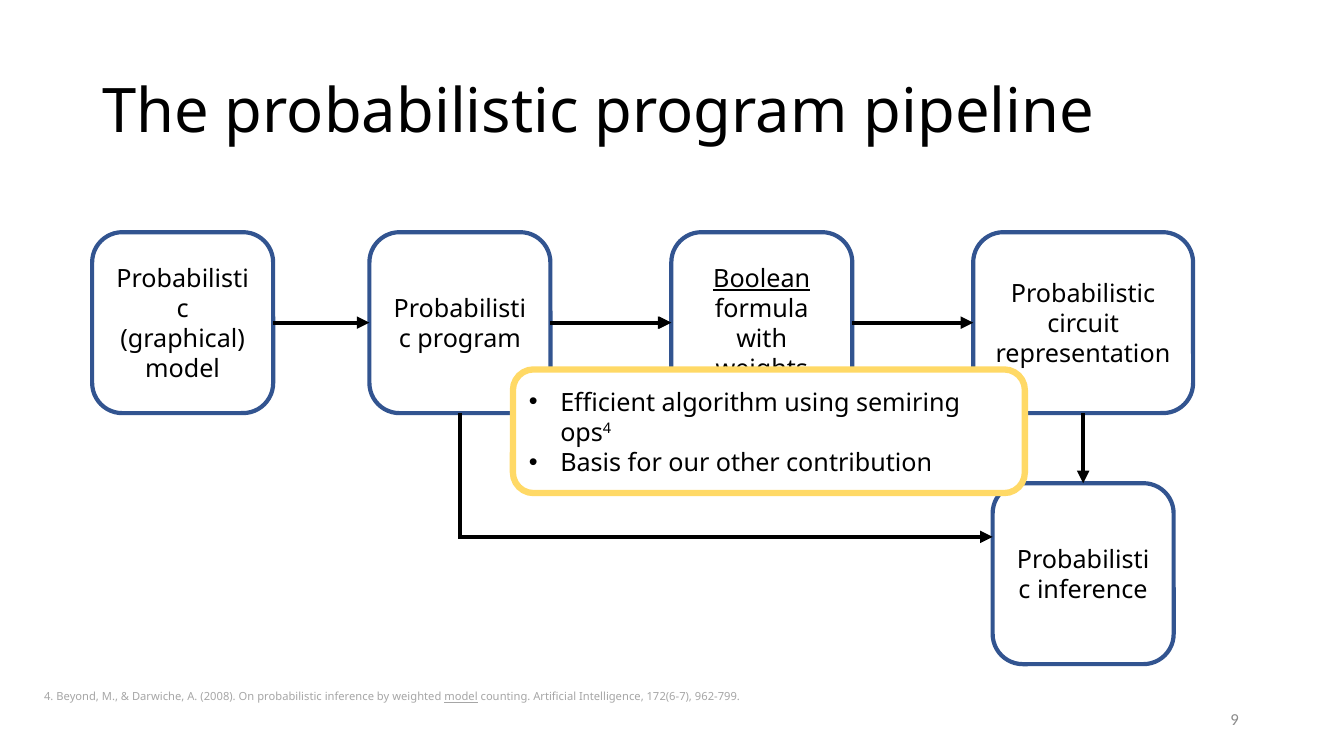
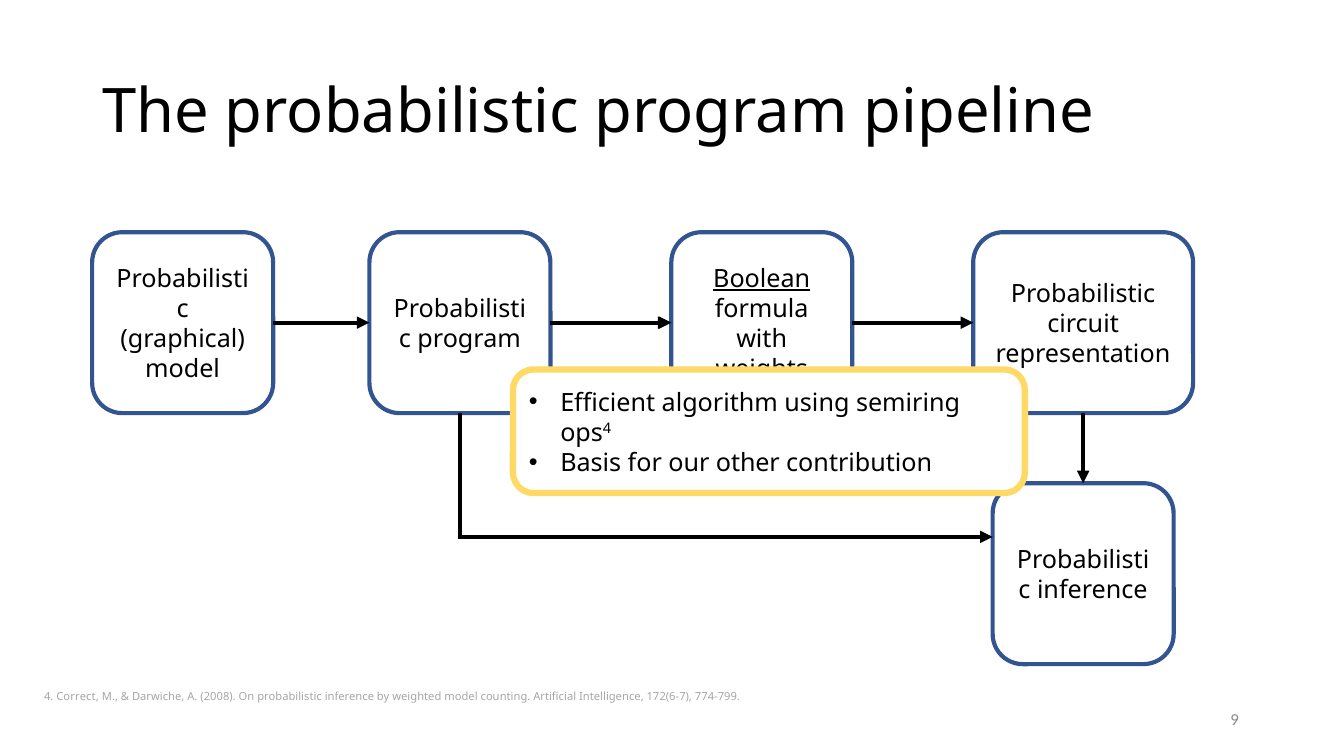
Beyond: Beyond -> Correct
model at (461, 697) underline: present -> none
962-799: 962-799 -> 774-799
